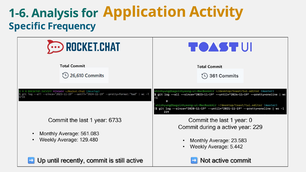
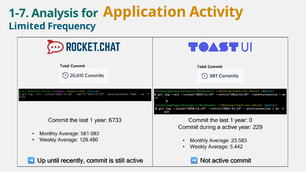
1-6: 1-6 -> 1-7
Specific: Specific -> Limited
